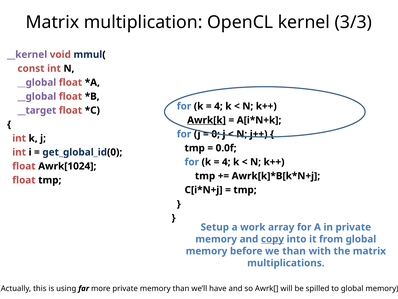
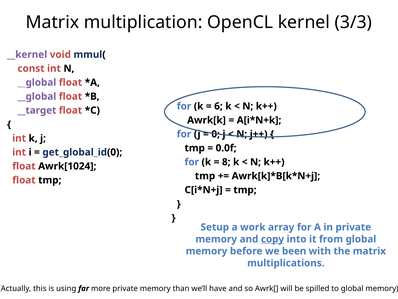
4 at (218, 106): 4 -> 6
Awrk[k underline: present -> none
4 at (226, 162): 4 -> 8
we than: than -> been
